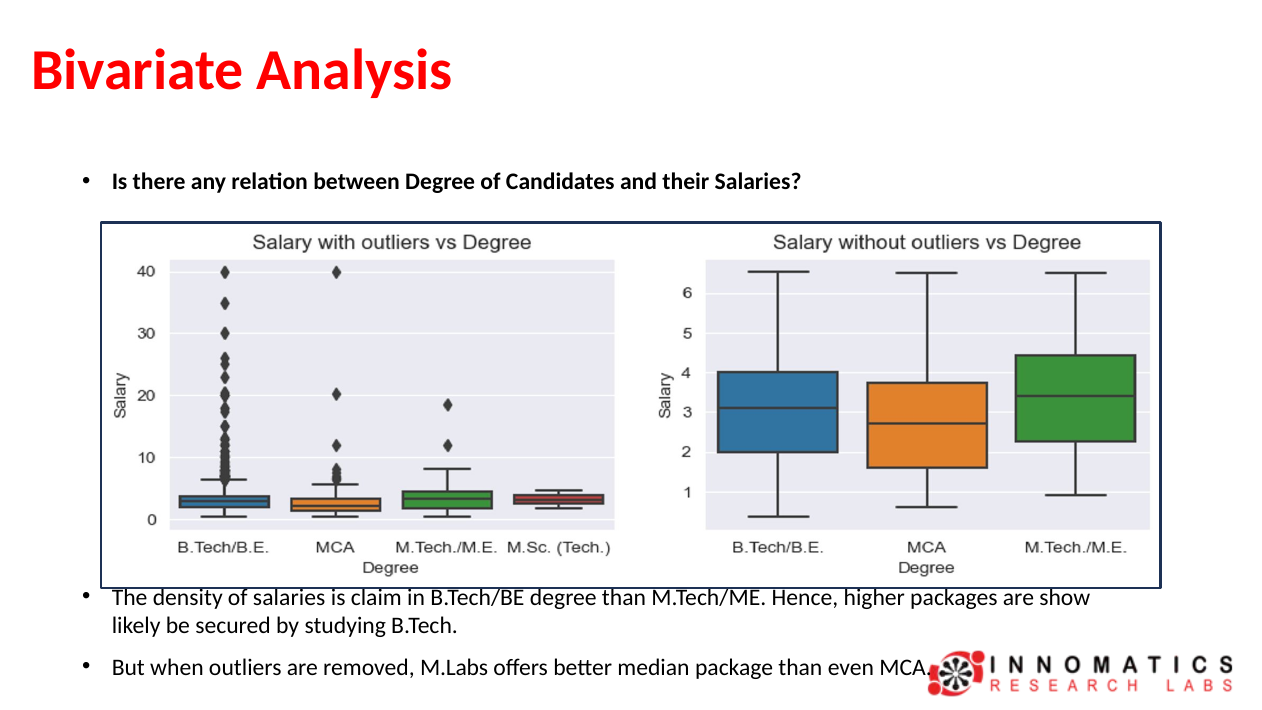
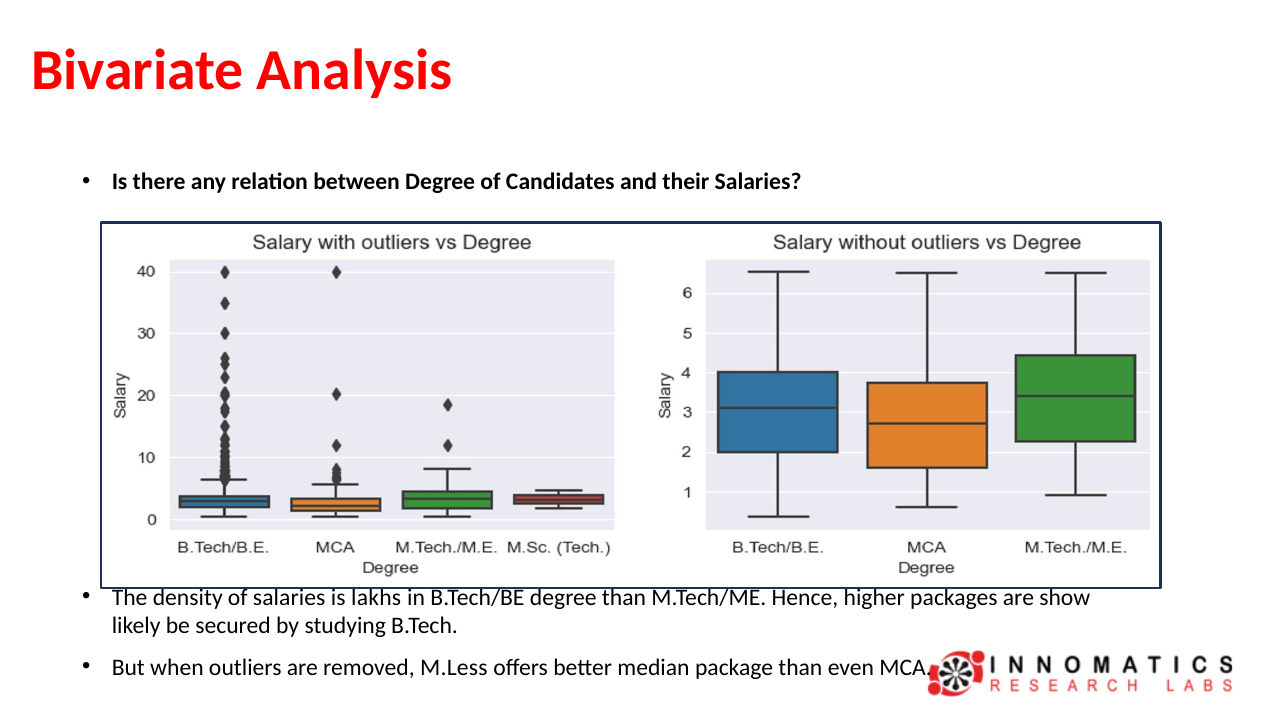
claim: claim -> lakhs
M.Labs: M.Labs -> M.Less
